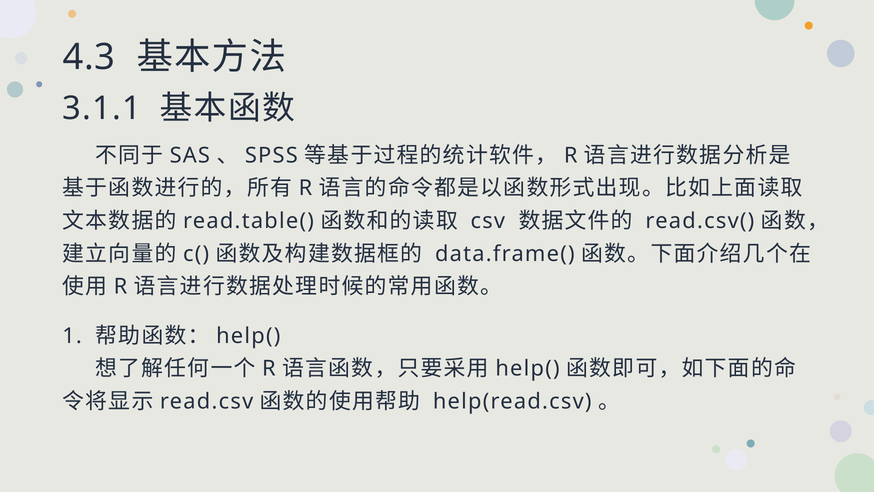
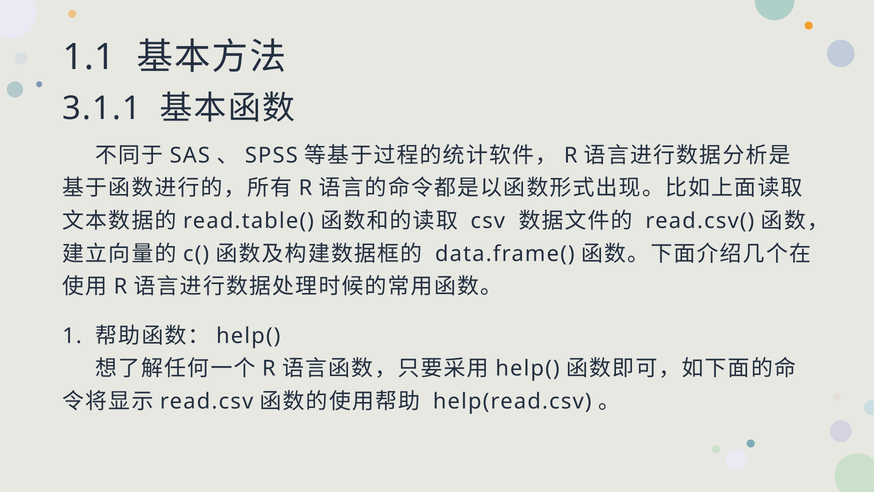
4.3: 4.3 -> 1.1
